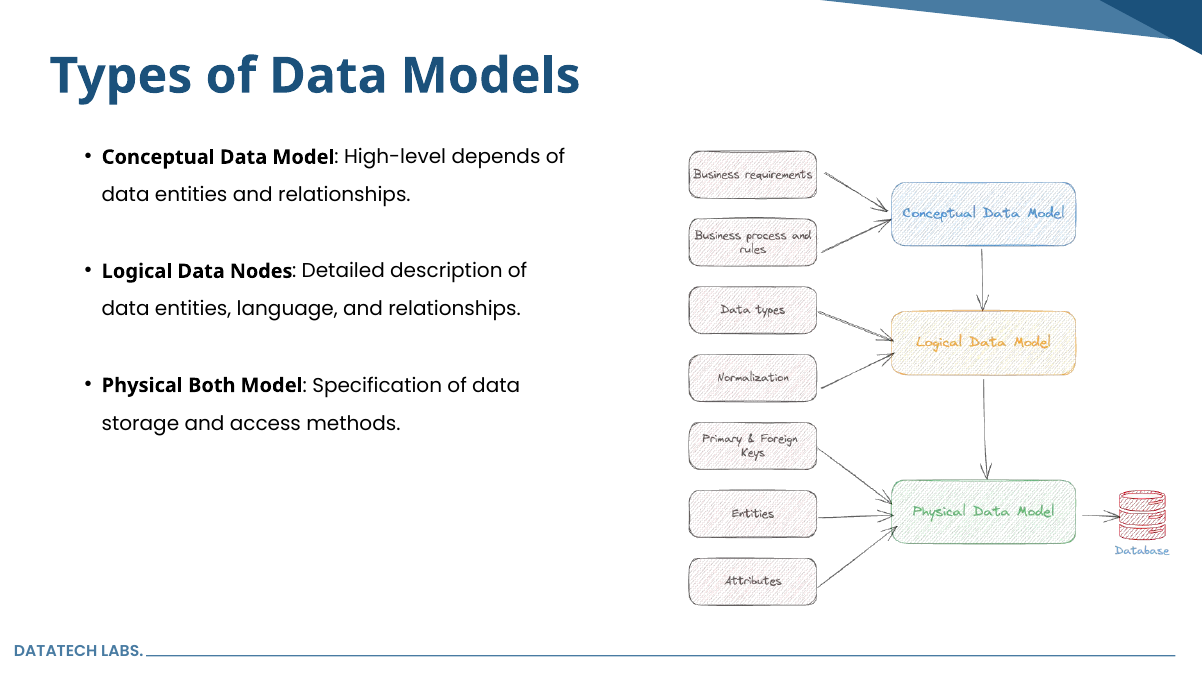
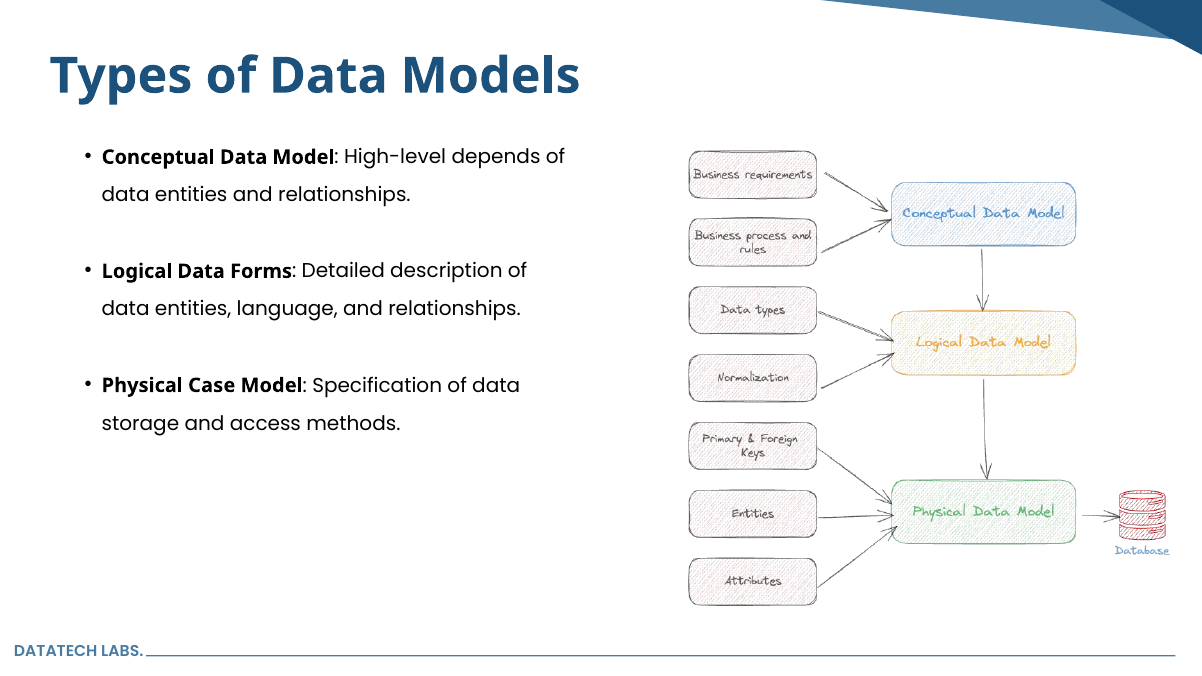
Nodes: Nodes -> Forms
Both: Both -> Case
